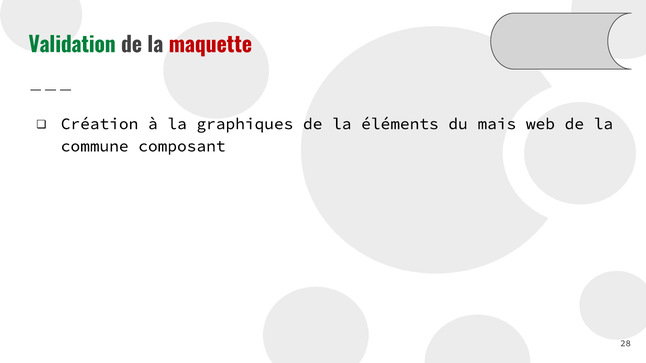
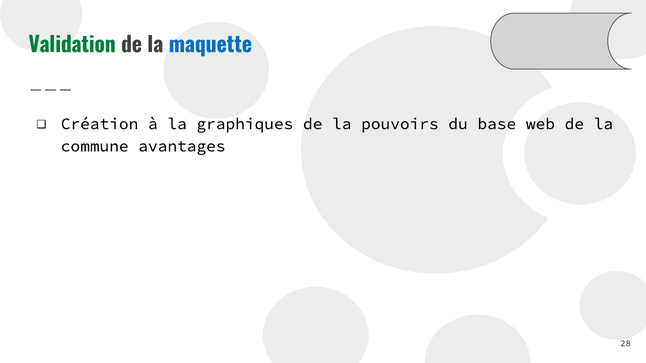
maquette colour: red -> blue
éléments: éléments -> pouvoirs
mais: mais -> base
composant: composant -> avantages
